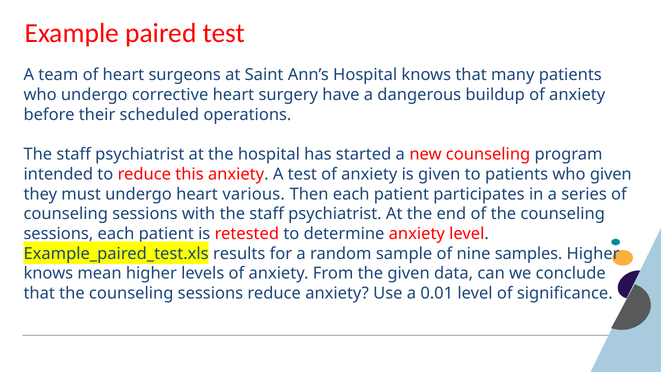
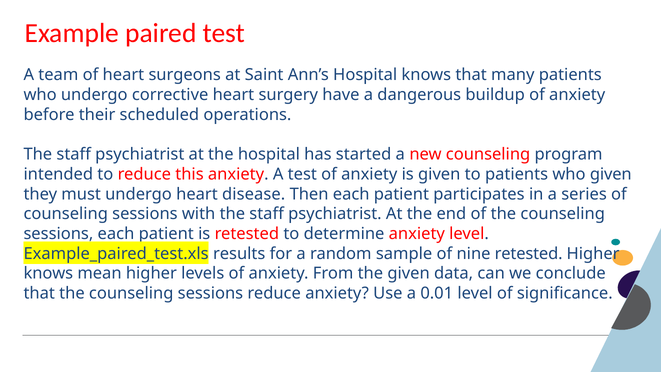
various: various -> disease
nine samples: samples -> retested
